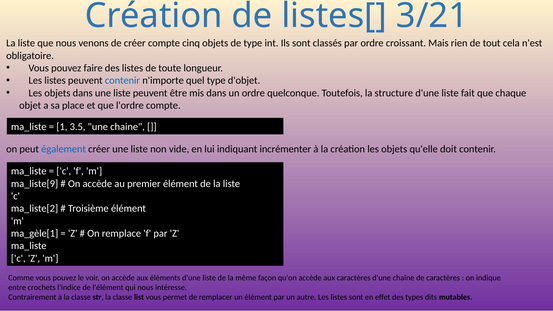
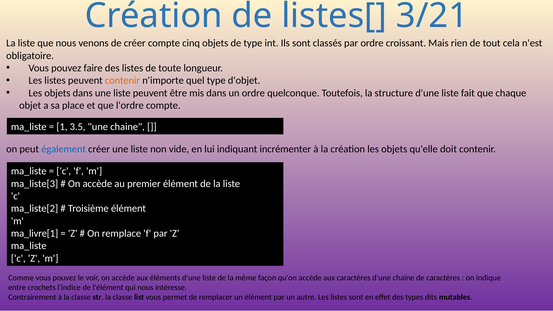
contenir at (122, 81) colour: blue -> orange
ma_liste[9: ma_liste[9 -> ma_liste[3
ma_gèle[1: ma_gèle[1 -> ma_livre[1
